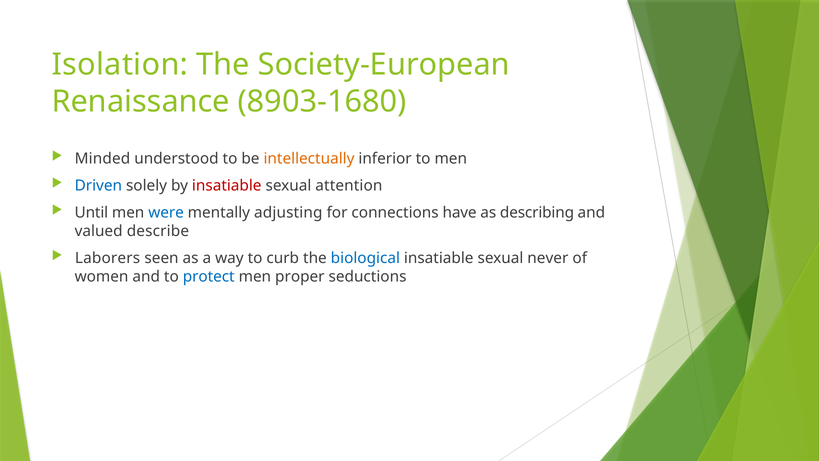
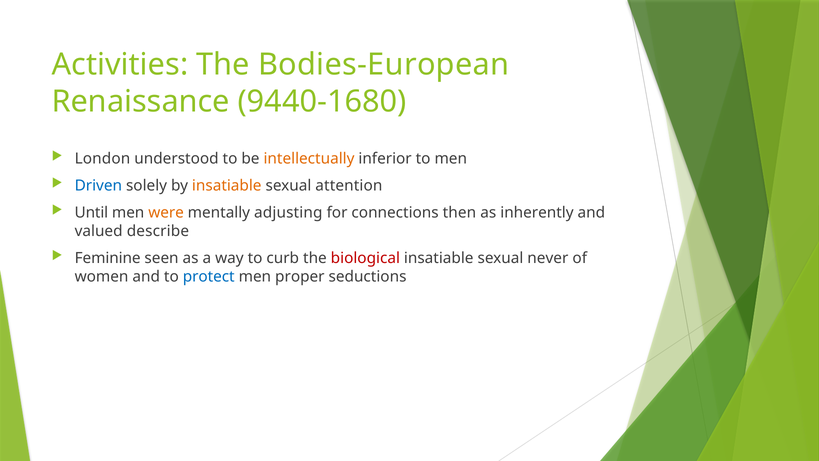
Isolation: Isolation -> Activities
Society-European: Society-European -> Bodies-European
8903-1680: 8903-1680 -> 9440-1680
Minded: Minded -> London
insatiable at (227, 185) colour: red -> orange
were colour: blue -> orange
have: have -> then
describing: describing -> inherently
Laborers: Laborers -> Feminine
biological colour: blue -> red
